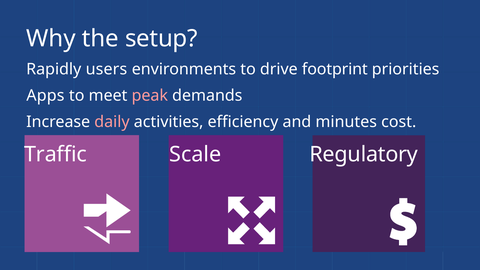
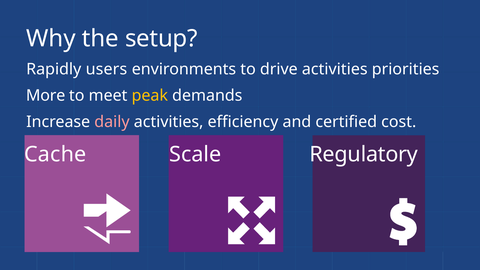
drive footprint: footprint -> activities
Apps: Apps -> More
peak colour: pink -> yellow
minutes: minutes -> certified
Traffic: Traffic -> Cache
